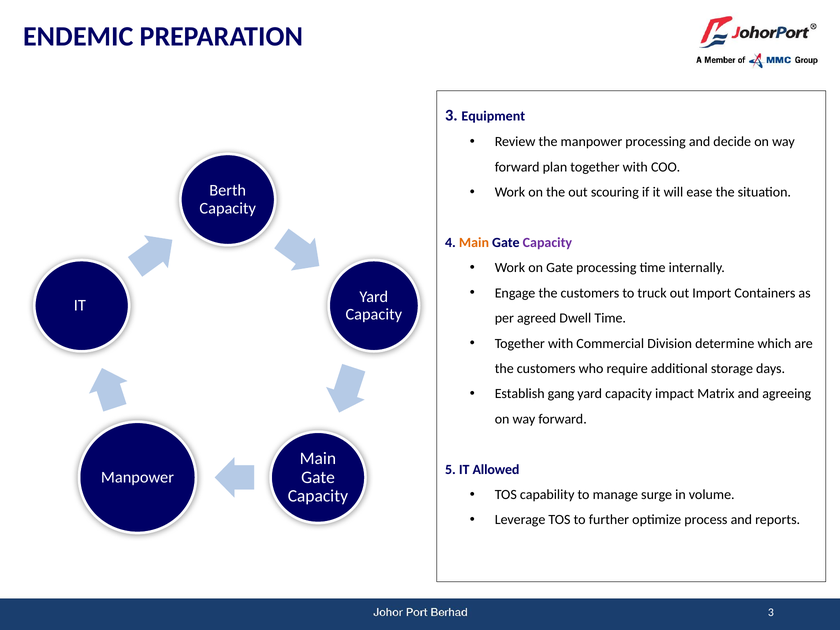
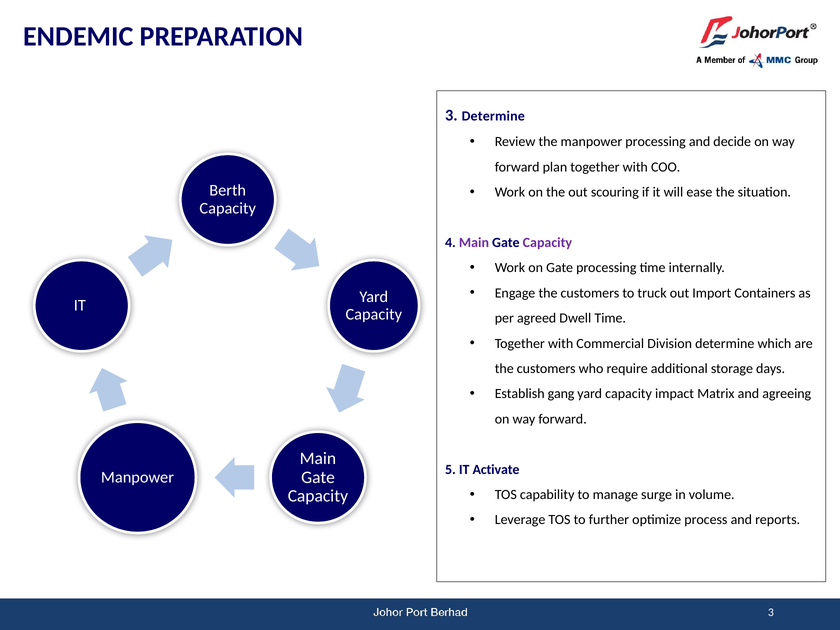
3 Equipment: Equipment -> Determine
Main at (474, 243) colour: orange -> purple
Allowed: Allowed -> Activate
